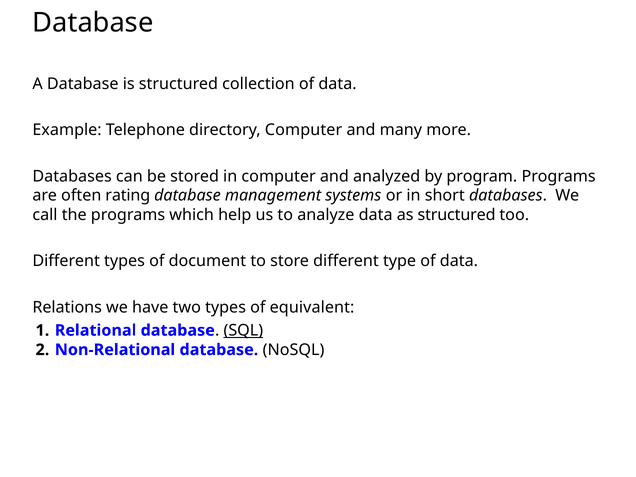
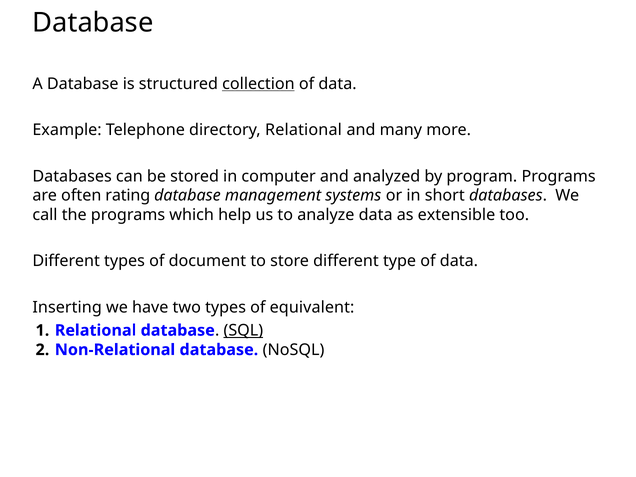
collection underline: none -> present
directory Computer: Computer -> Relational
as structured: structured -> extensible
Relations: Relations -> Inserting
